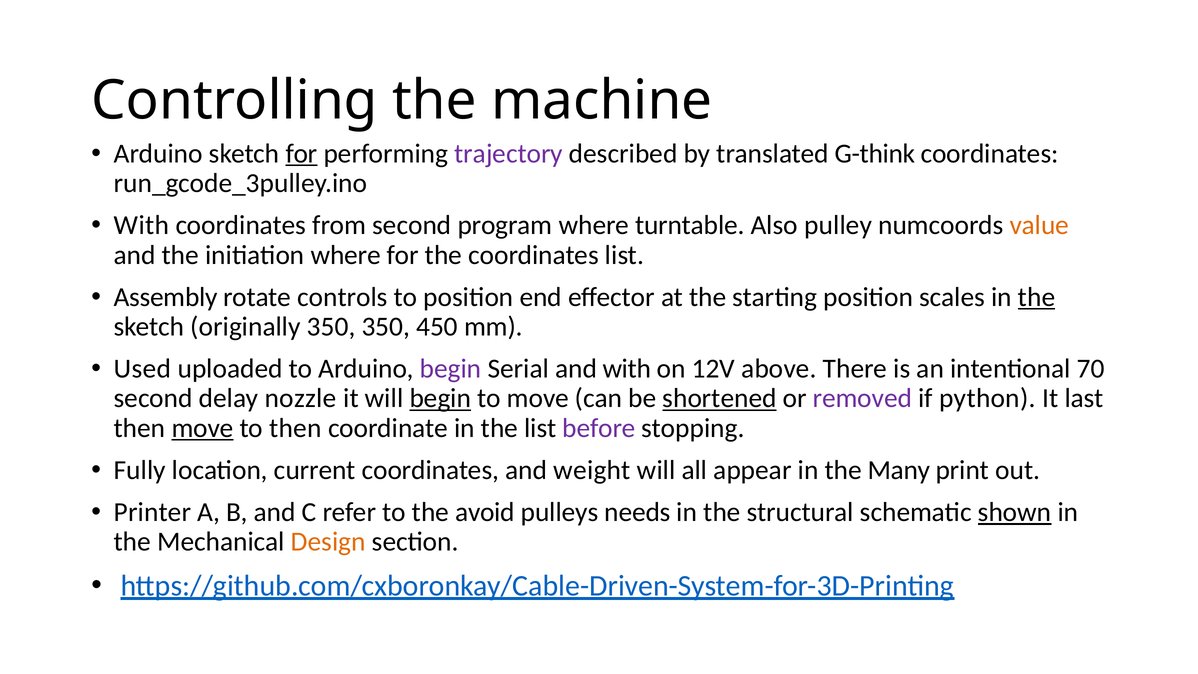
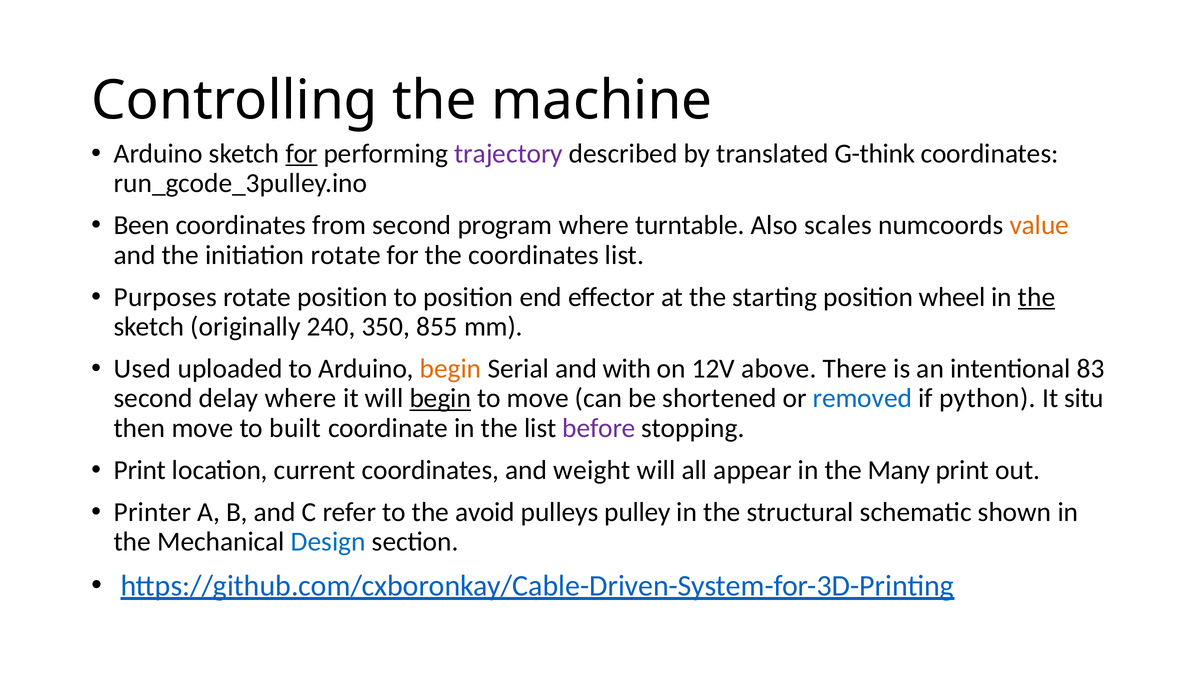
With at (141, 225): With -> Been
pulley: pulley -> scales
initiation where: where -> rotate
Assembly: Assembly -> Purposes
rotate controls: controls -> position
scales: scales -> wheel
originally 350: 350 -> 240
450: 450 -> 855
begin at (451, 369) colour: purple -> orange
70: 70 -> 83
delay nozzle: nozzle -> where
shortened underline: present -> none
removed colour: purple -> blue
last: last -> situ
move at (203, 428) underline: present -> none
to then: then -> built
Fully at (140, 470): Fully -> Print
needs: needs -> pulley
shown underline: present -> none
Design colour: orange -> blue
